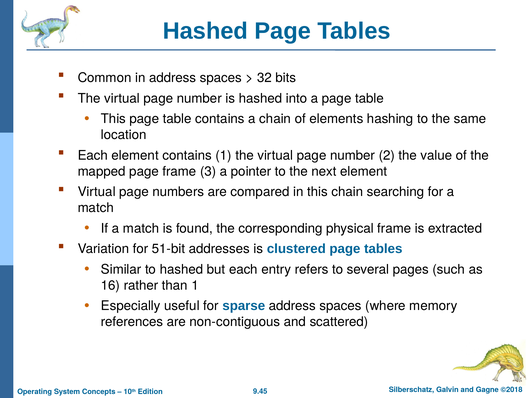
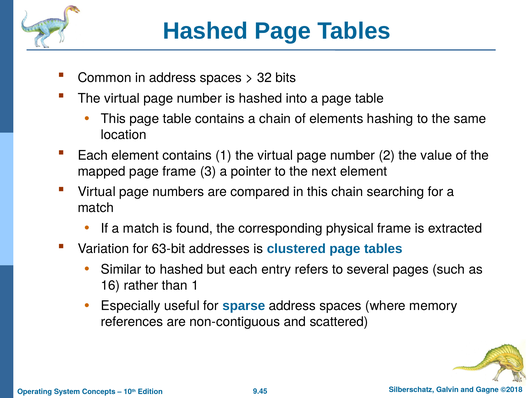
51-bit: 51-bit -> 63-bit
